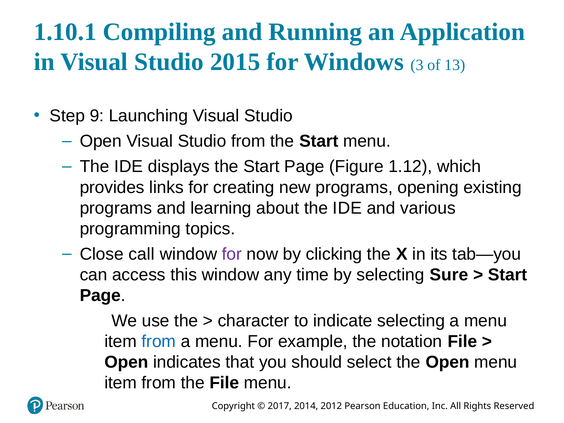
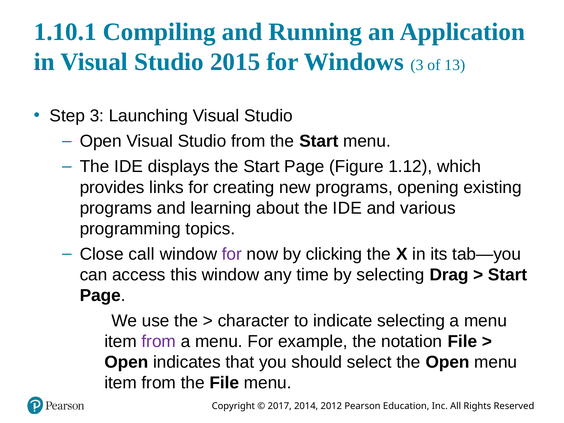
Step 9: 9 -> 3
Sure: Sure -> Drag
from at (159, 341) colour: blue -> purple
